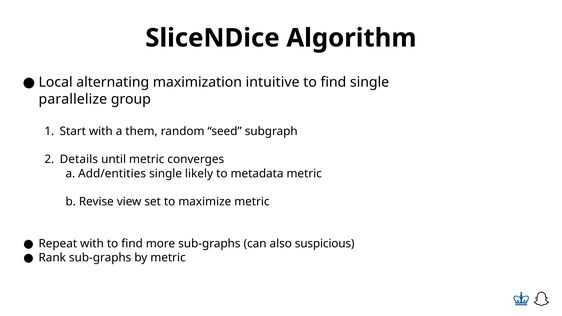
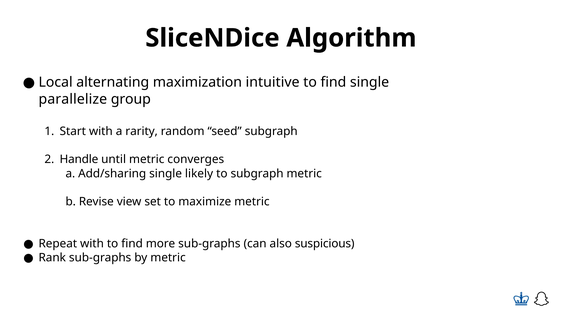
them: them -> rarity
Details: Details -> Handle
Add/entities: Add/entities -> Add/sharing
to metadata: metadata -> subgraph
